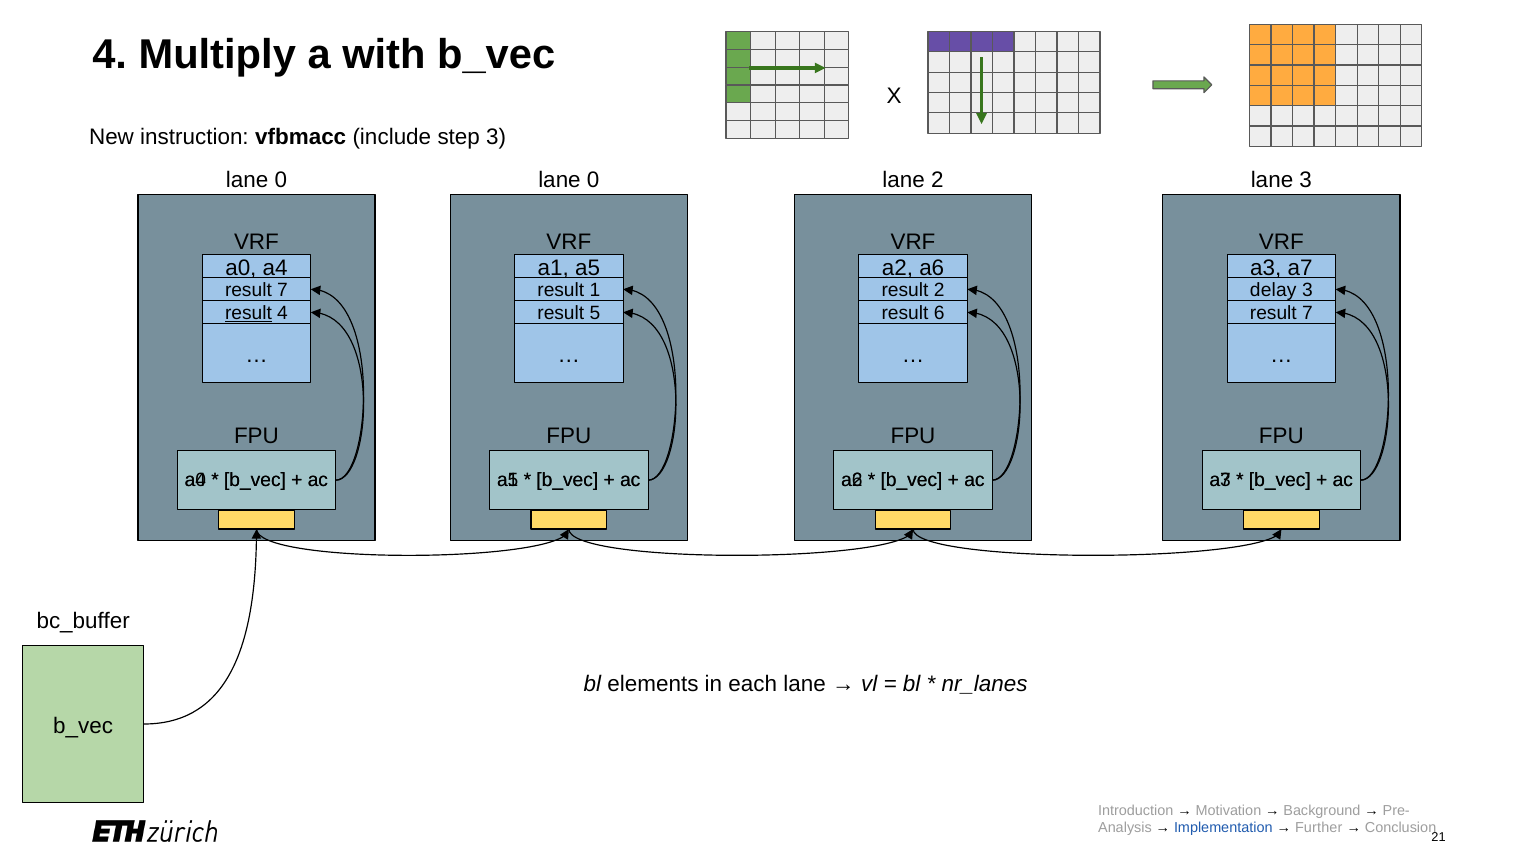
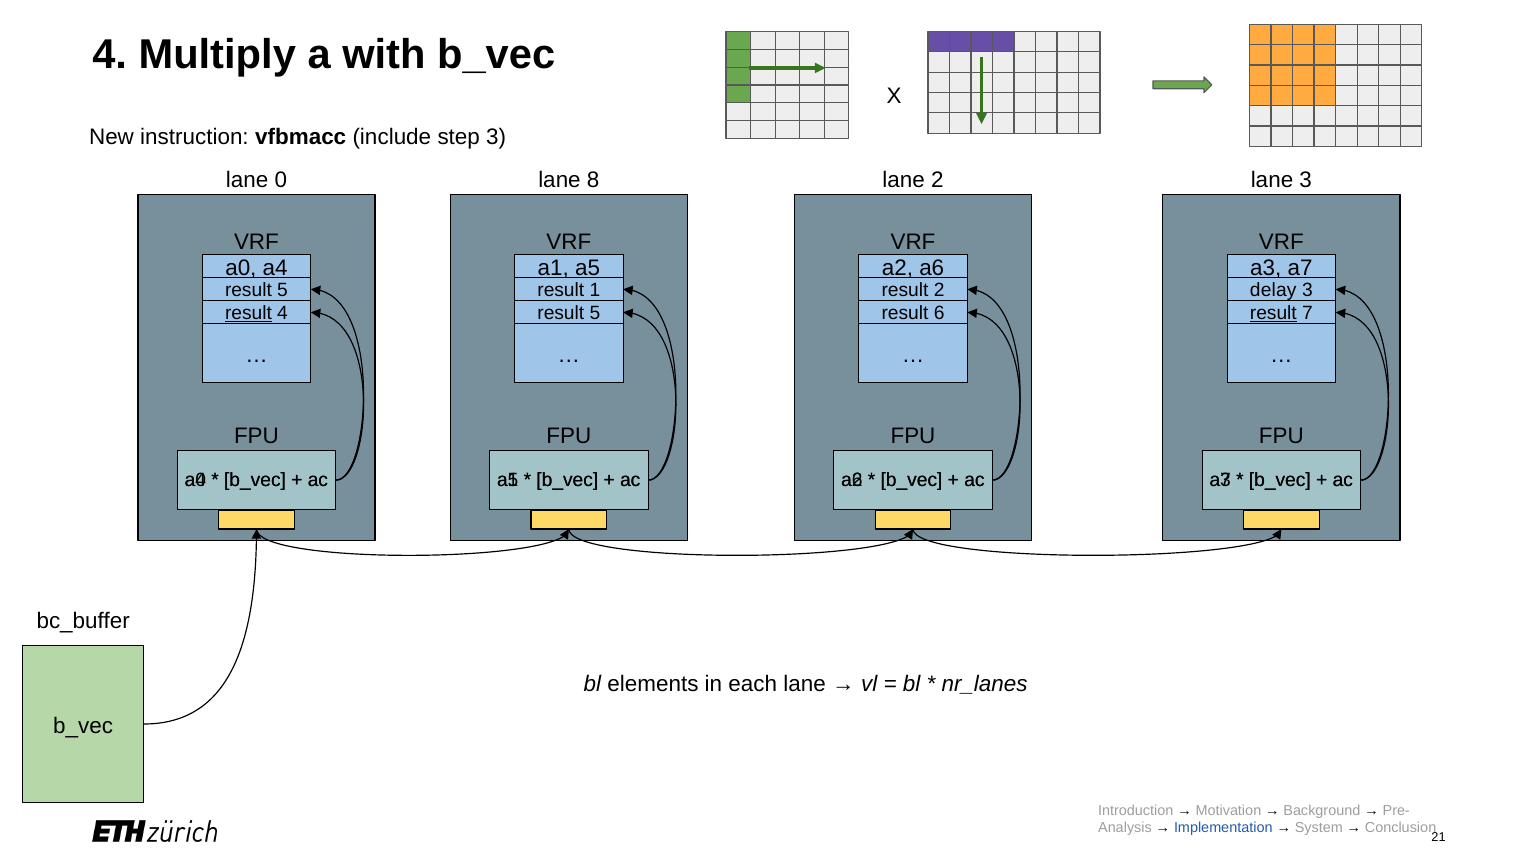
0 at (593, 181): 0 -> 8
7 at (283, 290): 7 -> 5
result at (1273, 314) underline: none -> present
Further: Further -> System
